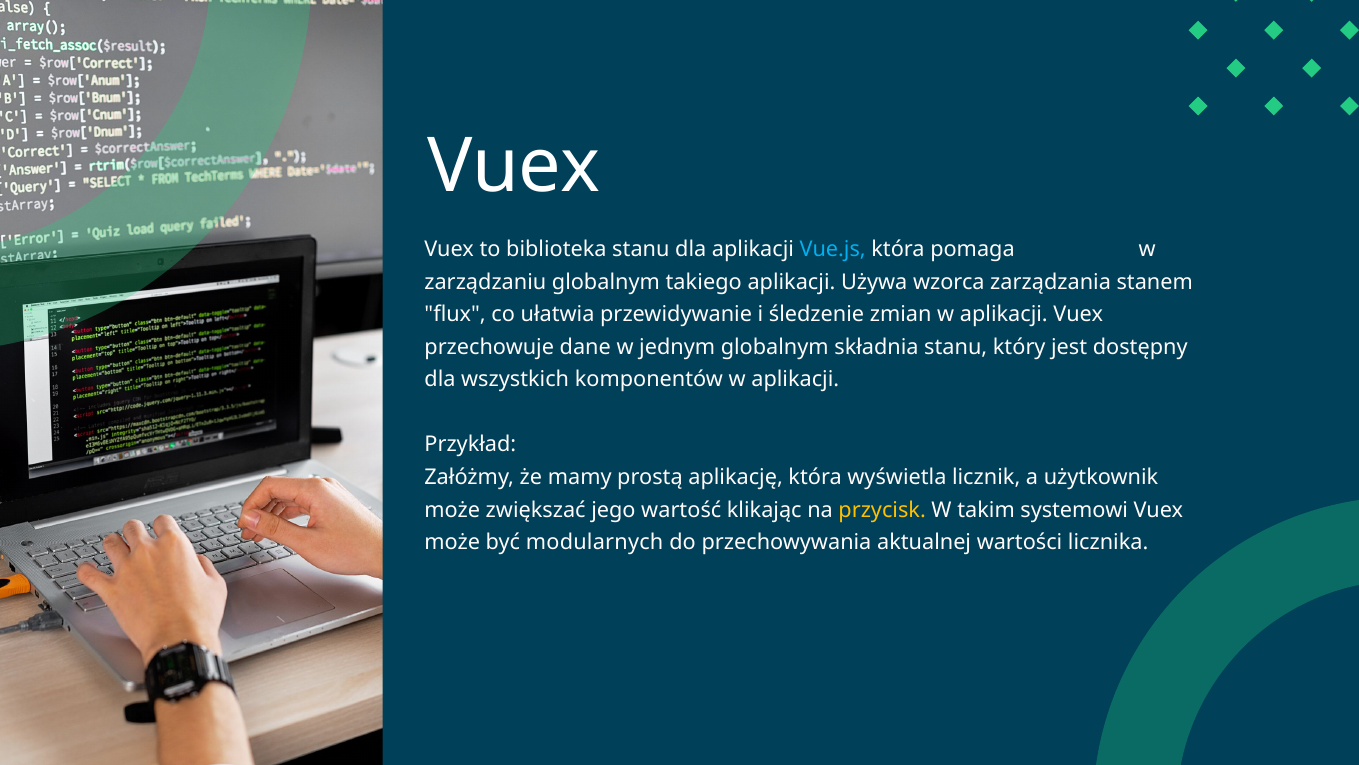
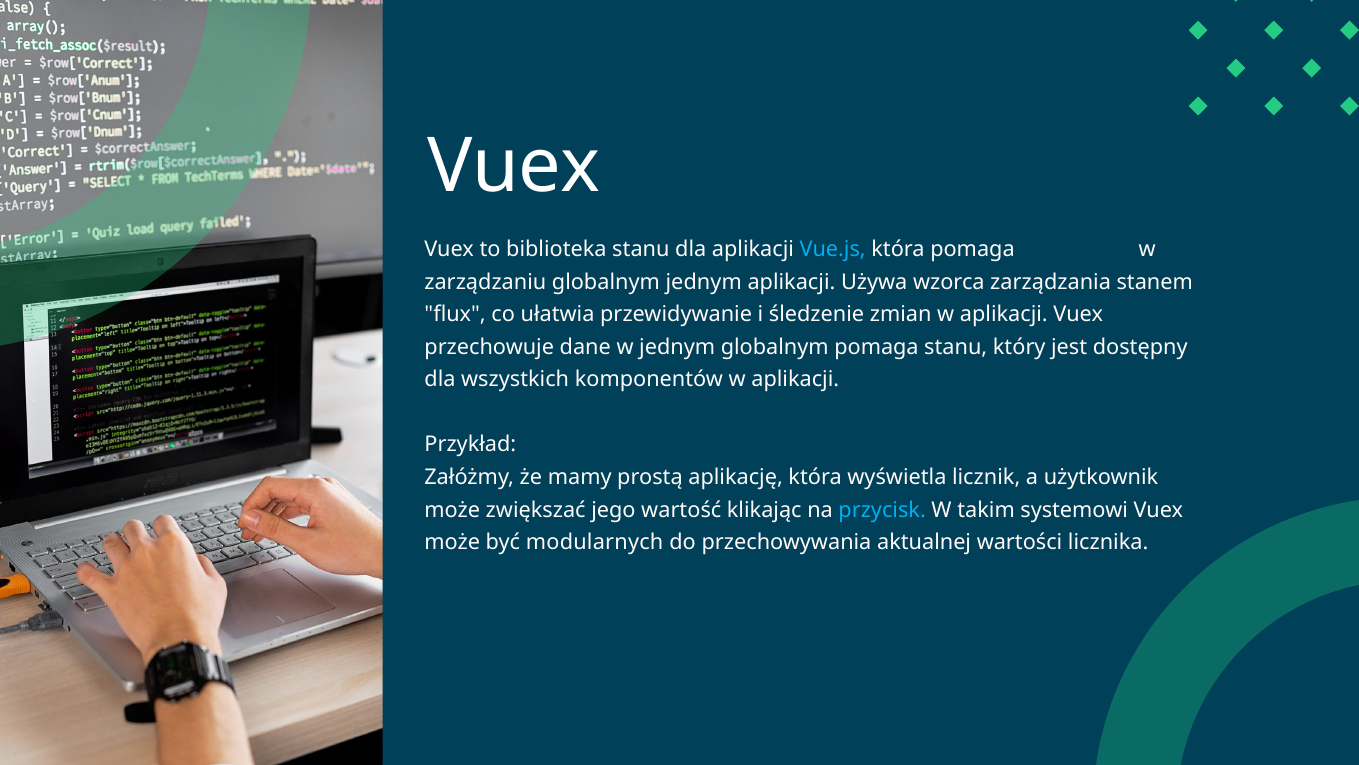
globalnym takiego: takiego -> jednym
globalnym składnia: składnia -> pomaga
przycisk colour: yellow -> light blue
